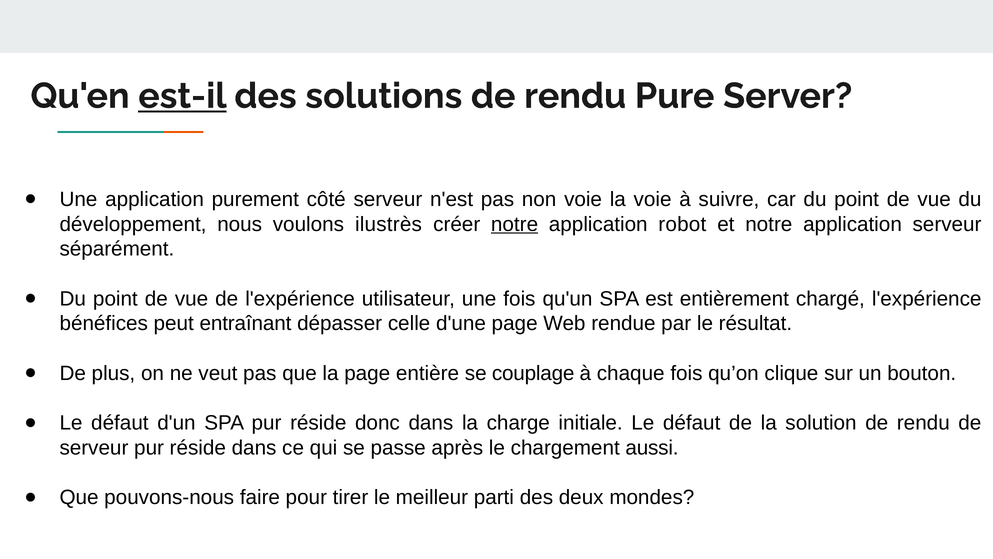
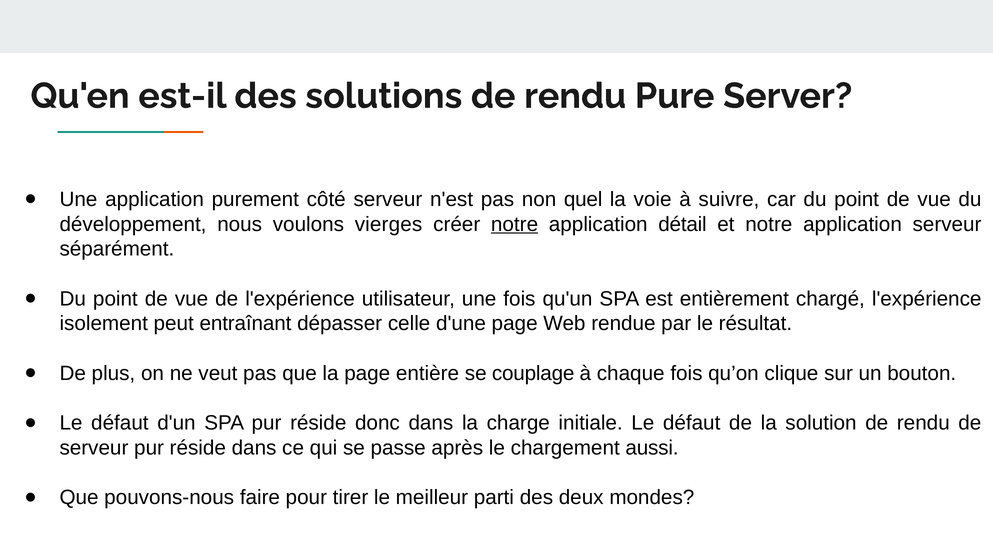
est-il underline: present -> none
non voie: voie -> quel
ilustrès: ilustrès -> vierges
robot: robot -> détail
bénéfices: bénéfices -> isolement
